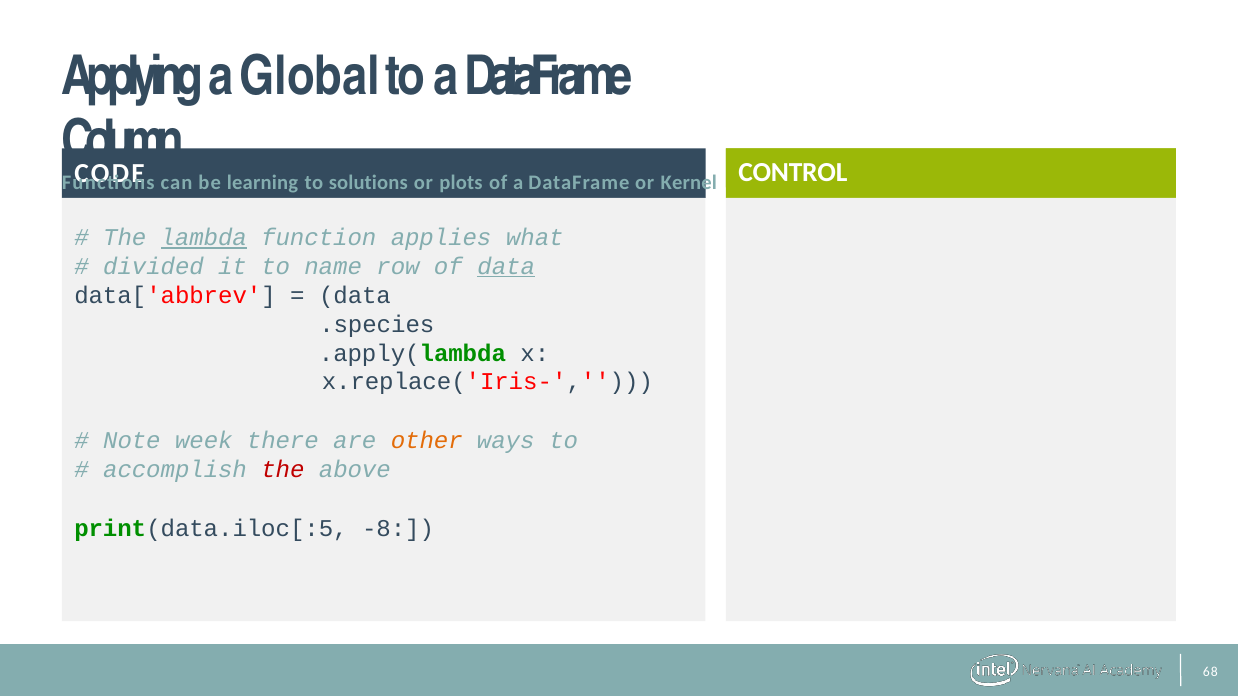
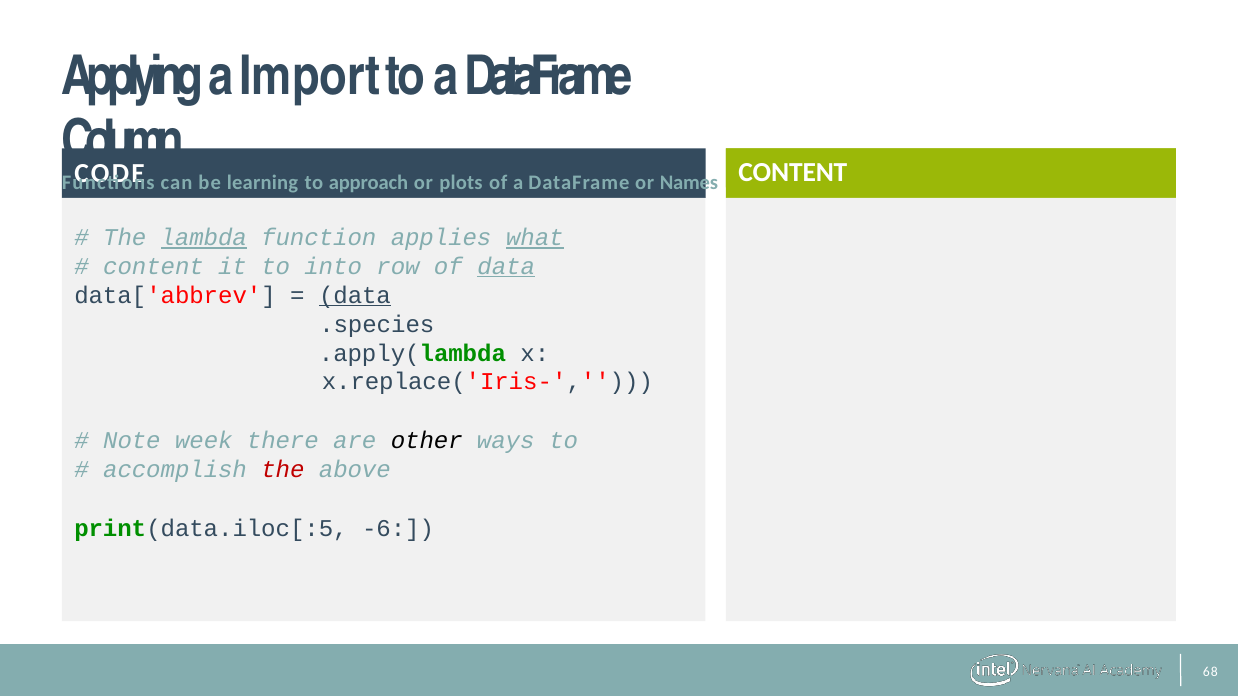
Global: Global -> Import
CONTROL at (793, 173): CONTROL -> CONTENT
solutions: solutions -> approach
Kernel: Kernel -> Names
what underline: none -> present
divided at (154, 267): divided -> content
name: name -> into
data at (355, 295) underline: none -> present
other colour: orange -> black
-8: -8 -> -6
